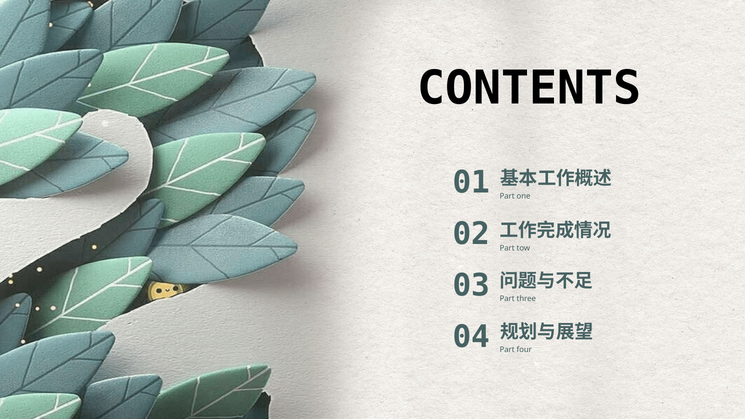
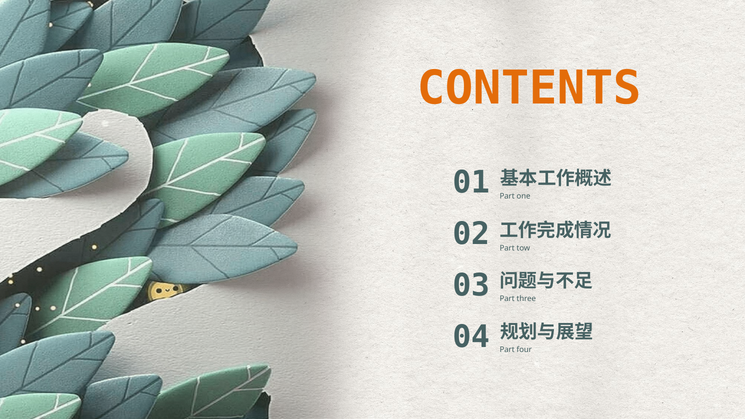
CONTENTS colour: black -> orange
